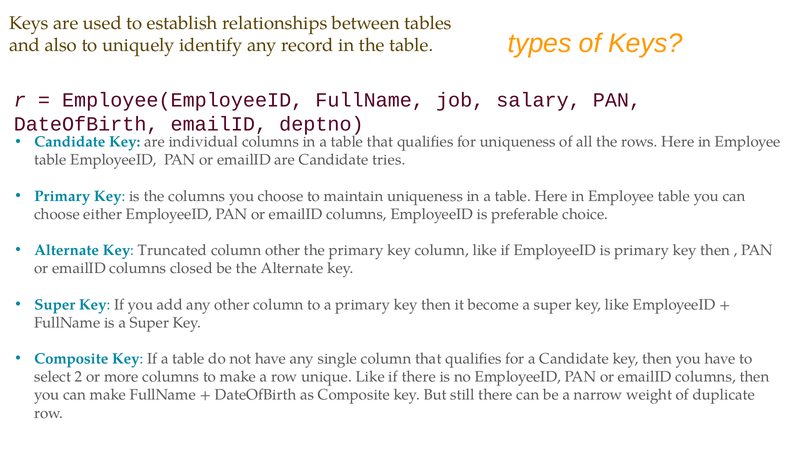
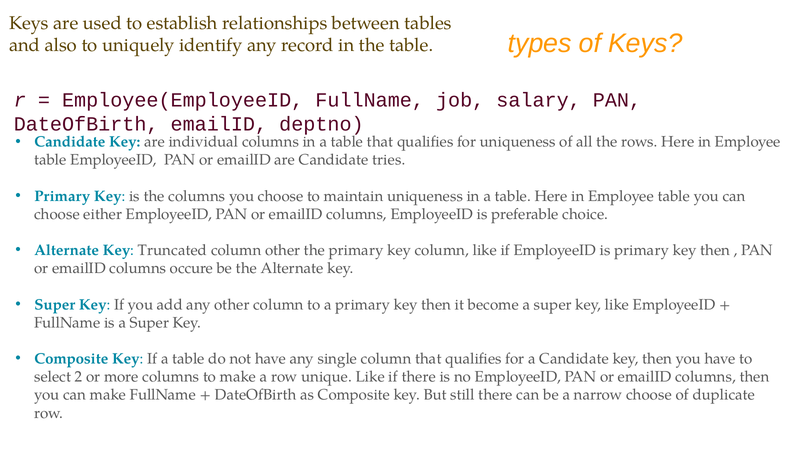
closed: closed -> occure
narrow weight: weight -> choose
